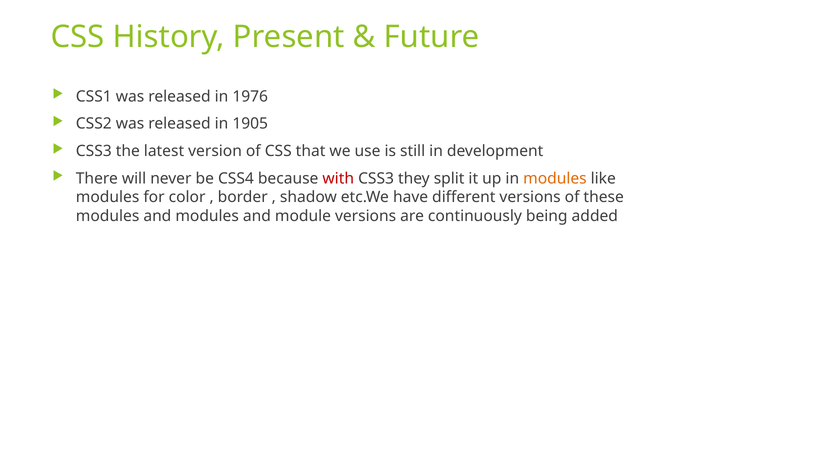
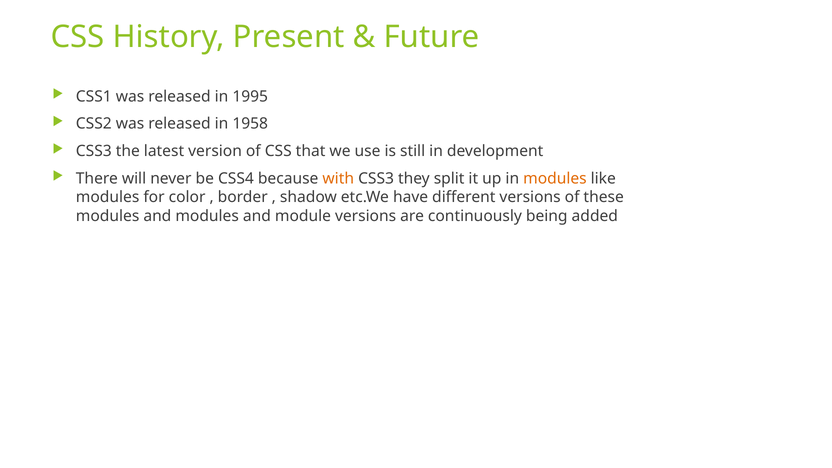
1976: 1976 -> 1995
1905: 1905 -> 1958
with colour: red -> orange
